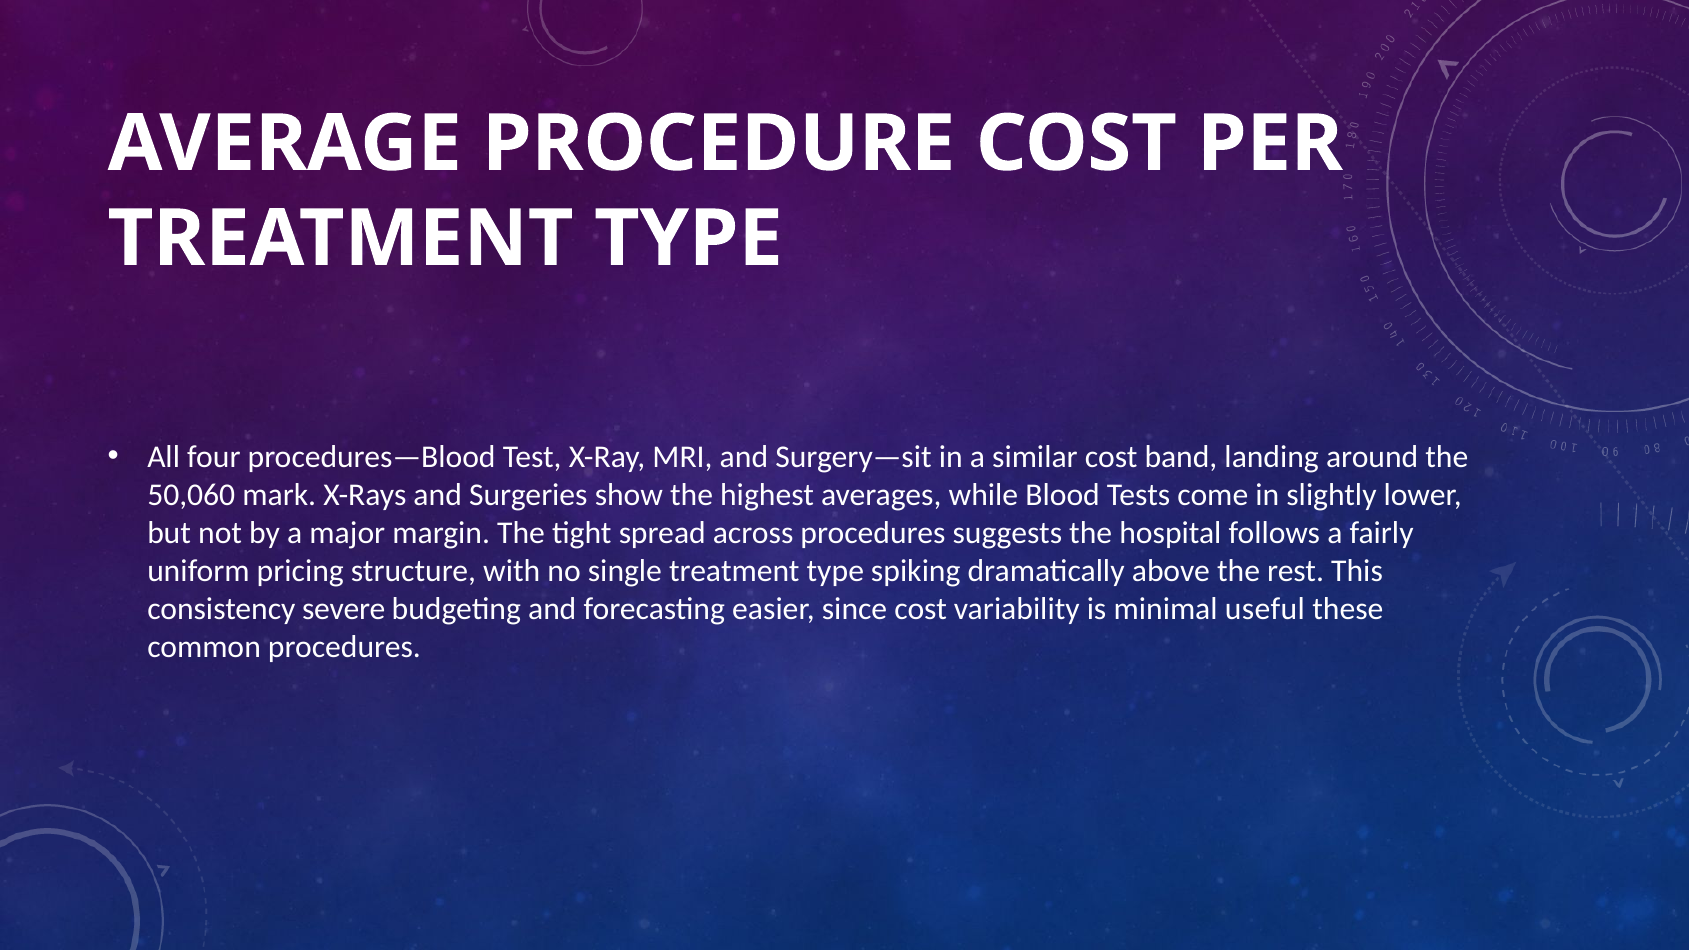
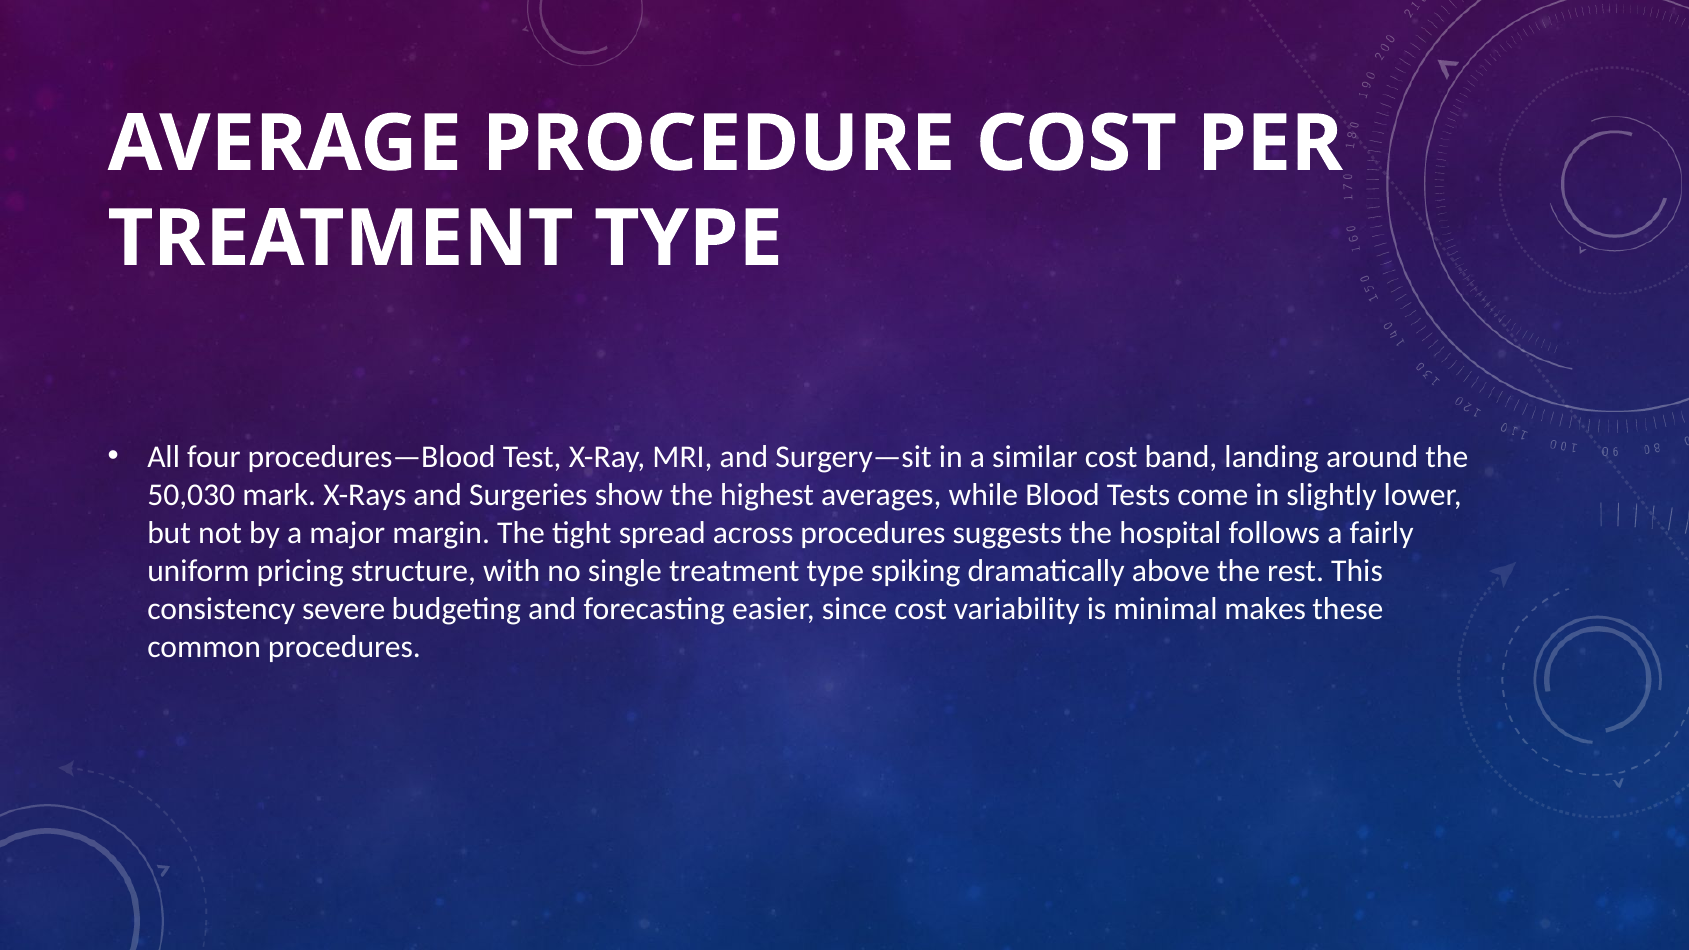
50,060: 50,060 -> 50,030
useful: useful -> makes
